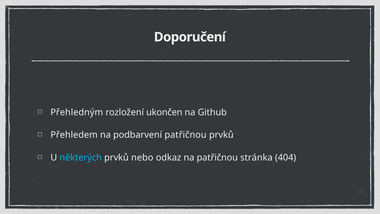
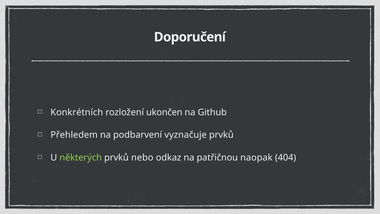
Přehledným: Přehledným -> Konkrétních
podbarvení patřičnou: patřičnou -> vyznačuje
některých colour: light blue -> light green
stránka: stránka -> naopak
